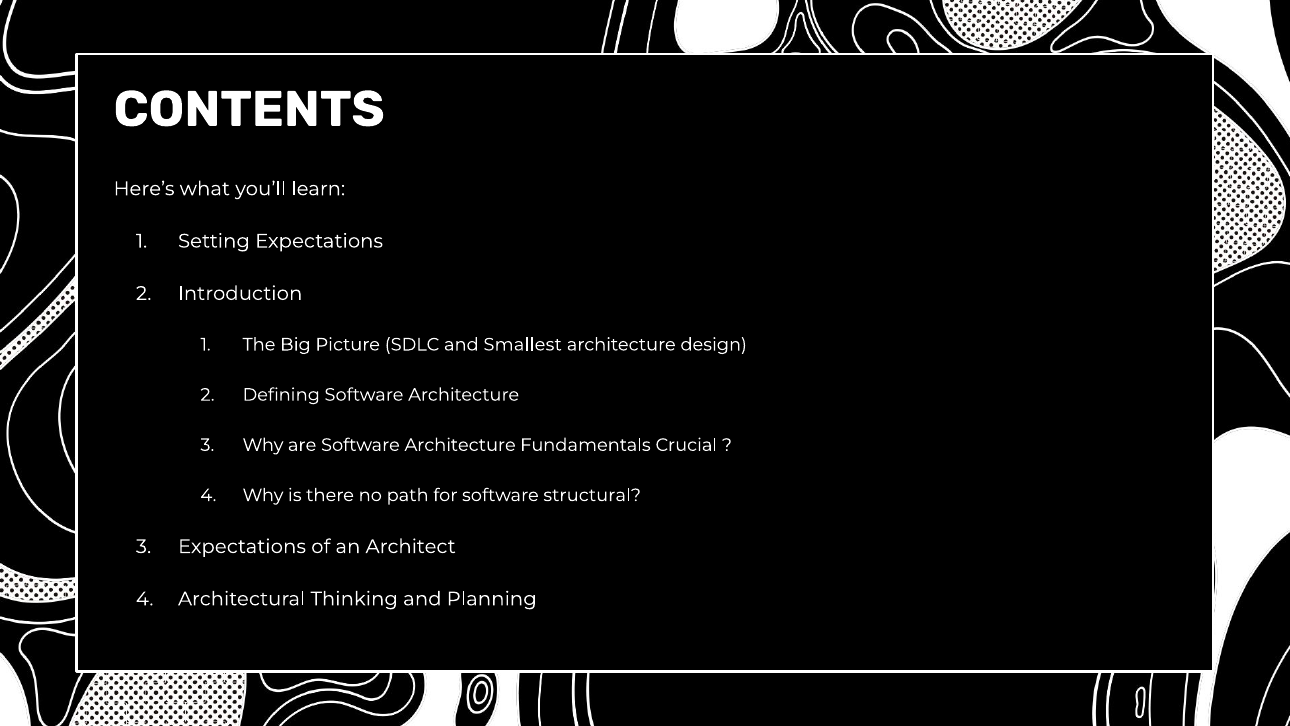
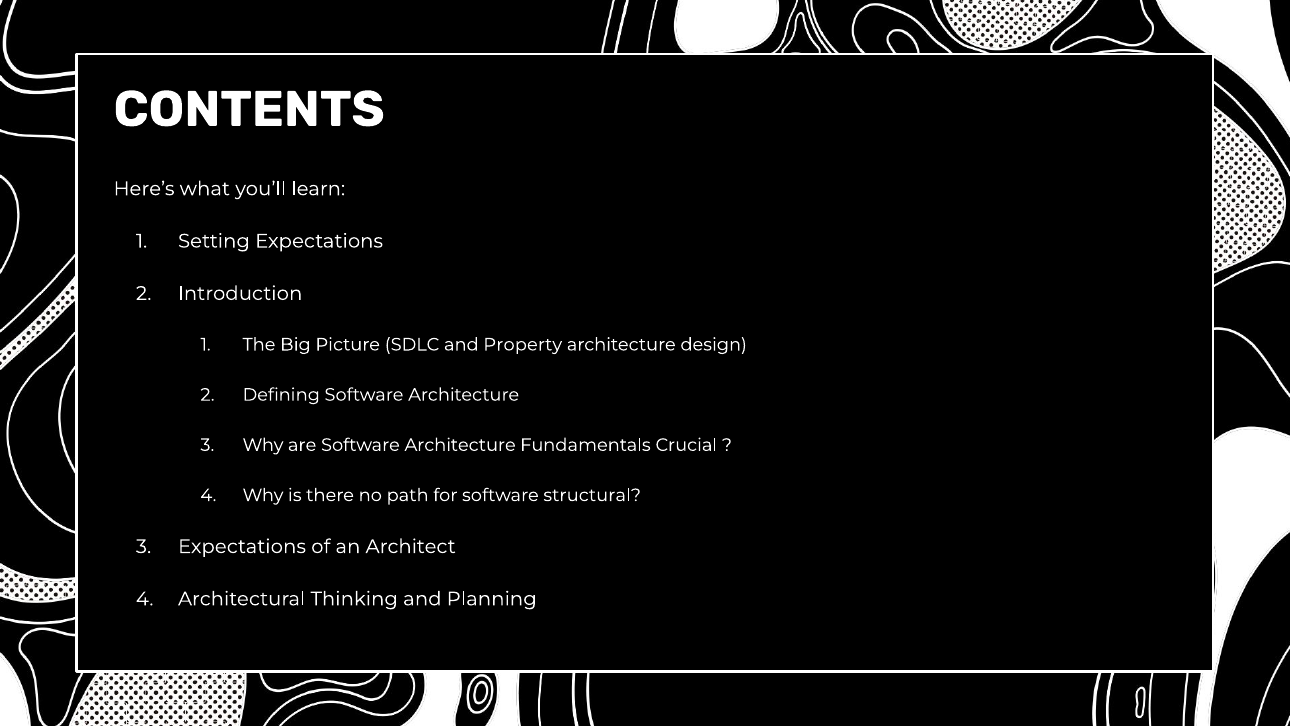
Smallest: Smallest -> Property
